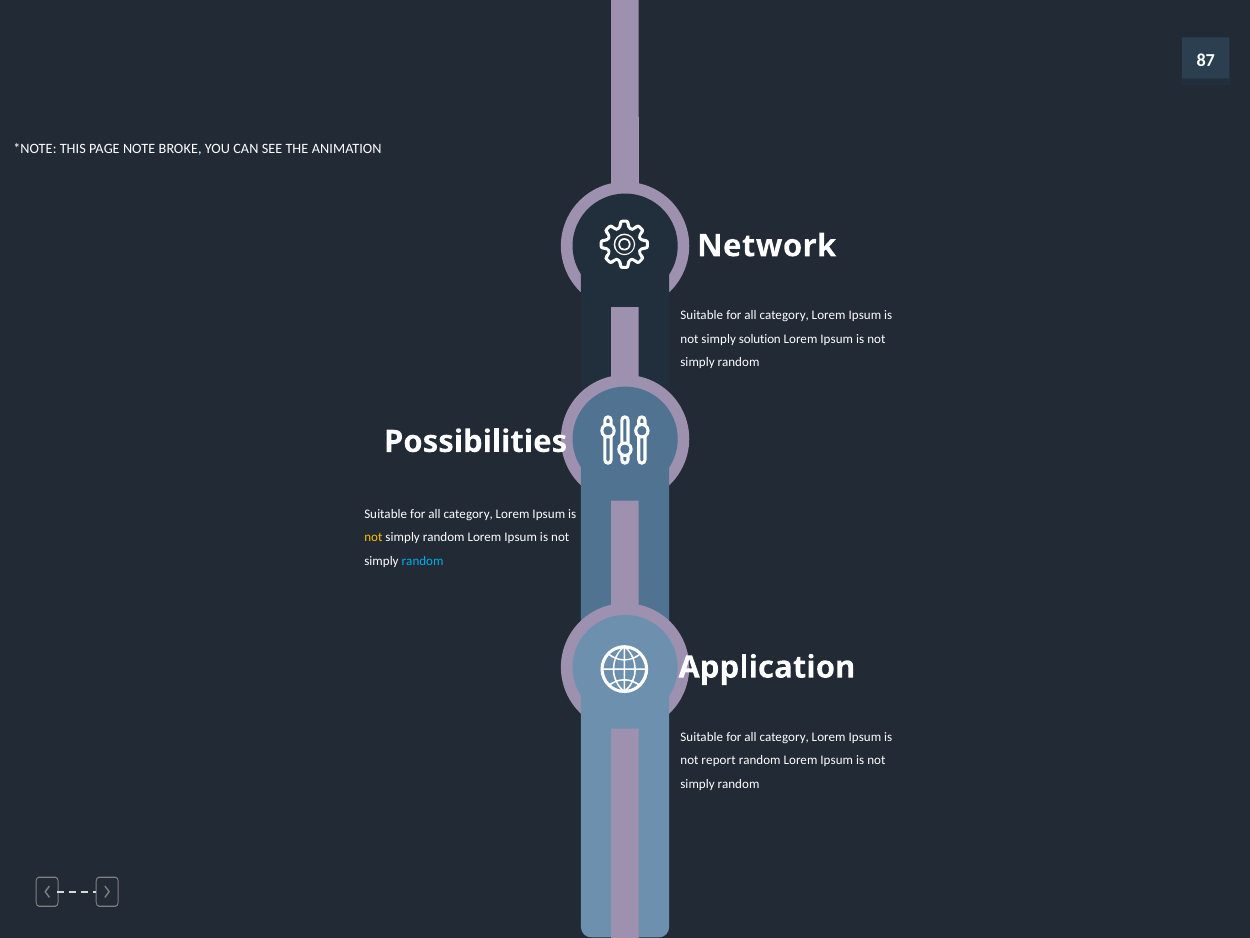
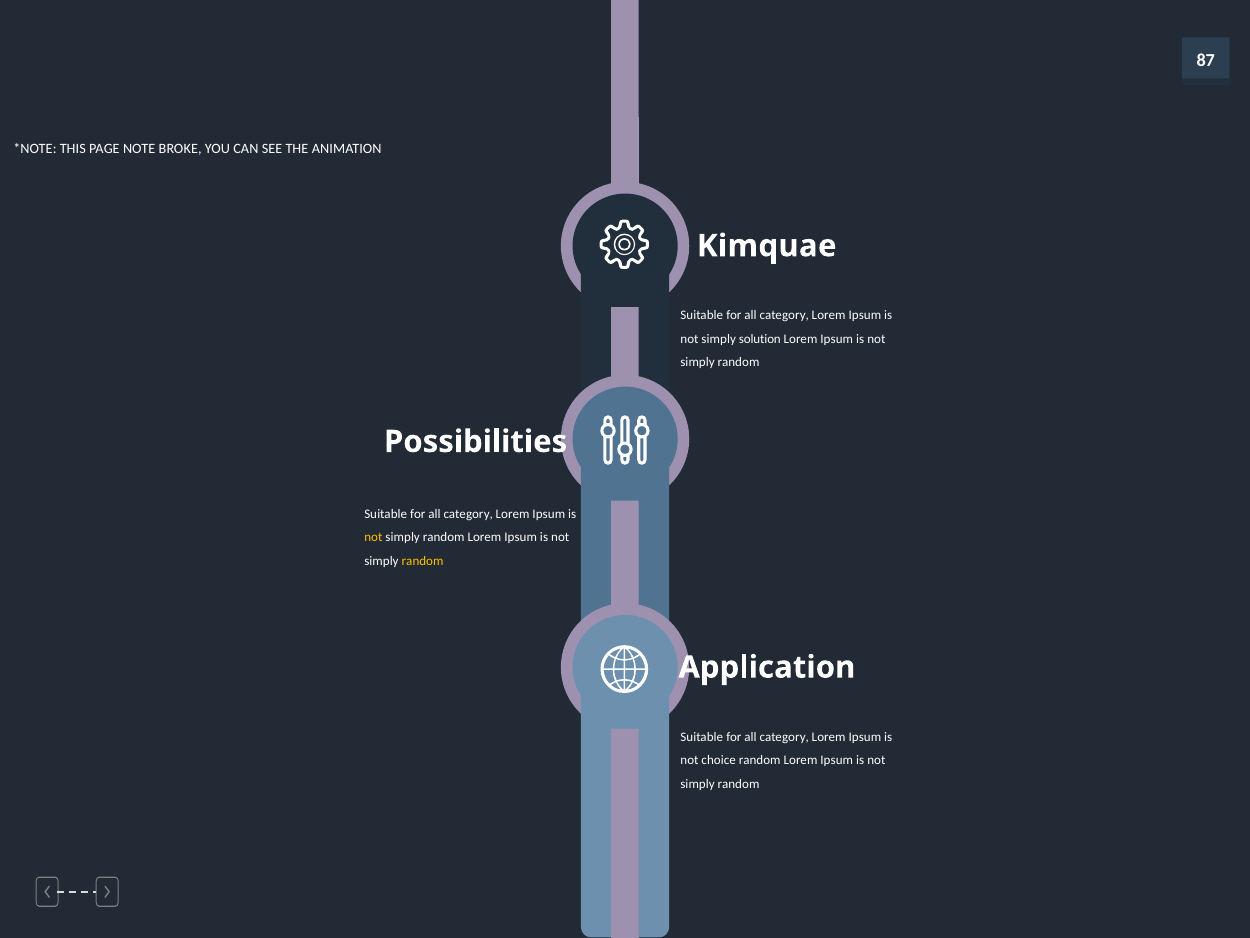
Network: Network -> Kimquae
random at (423, 561) colour: light blue -> yellow
report: report -> choice
